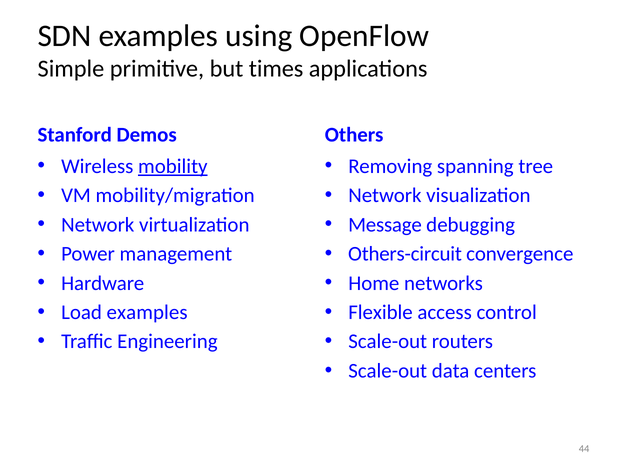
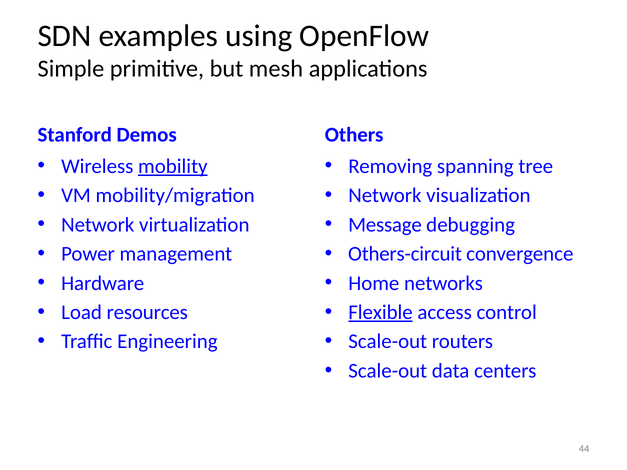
times: times -> mesh
Load examples: examples -> resources
Flexible underline: none -> present
